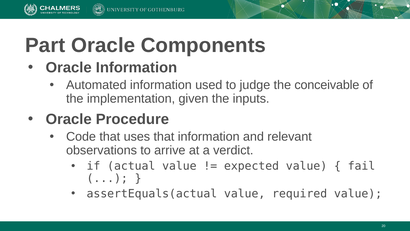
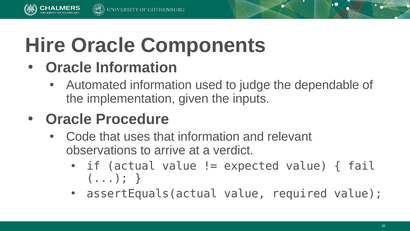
Part: Part -> Hire
conceivable: conceivable -> dependable
